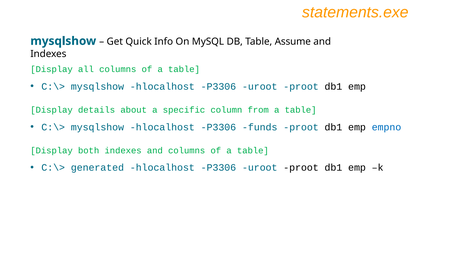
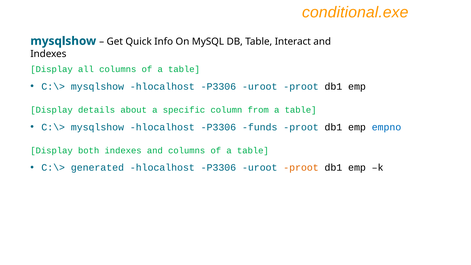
statements.exe: statements.exe -> conditional.exe
Assume: Assume -> Interact
proot at (301, 168) colour: black -> orange
